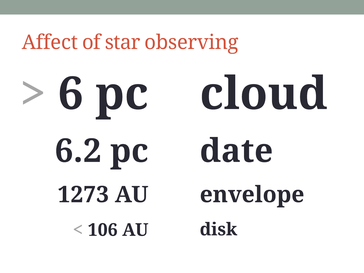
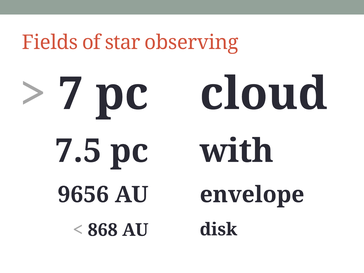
Affect: Affect -> Fields
6: 6 -> 7
6.2: 6.2 -> 7.5
date: date -> with
1273: 1273 -> 9656
106: 106 -> 868
